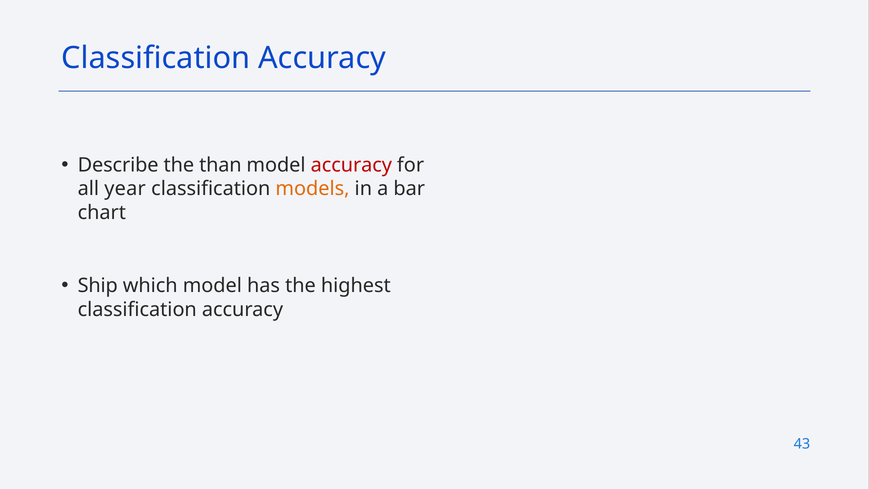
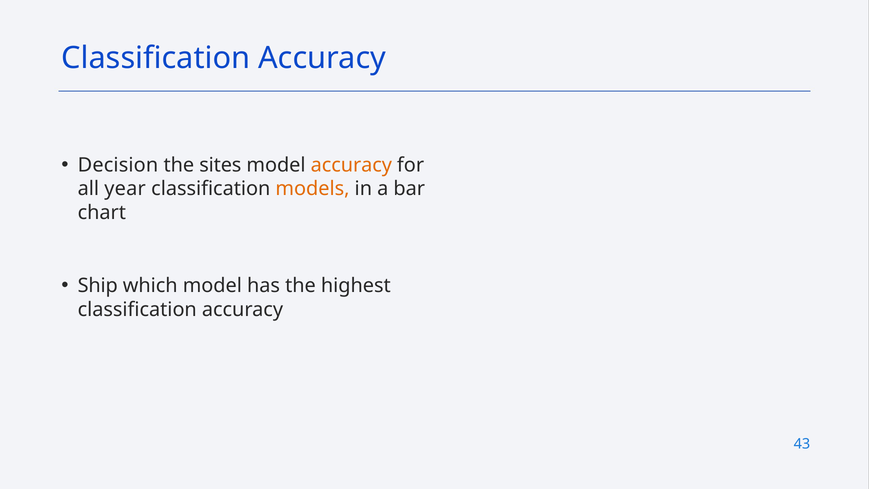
Describe: Describe -> Decision
than: than -> sites
accuracy at (351, 165) colour: red -> orange
